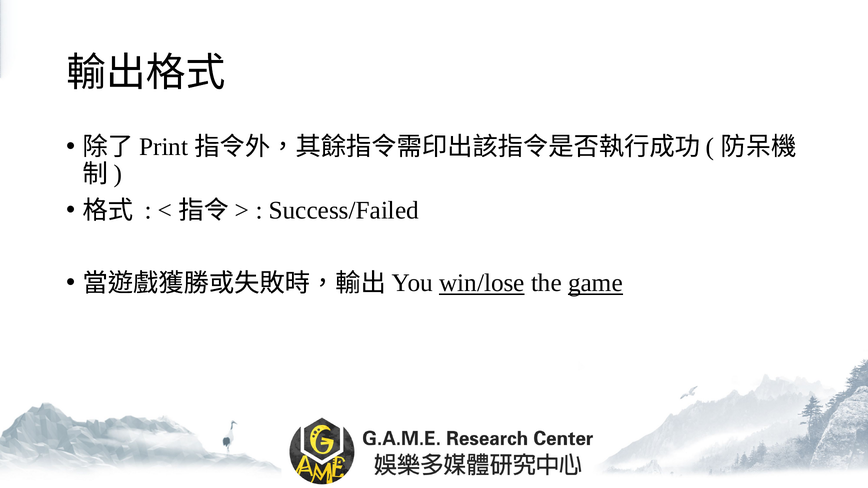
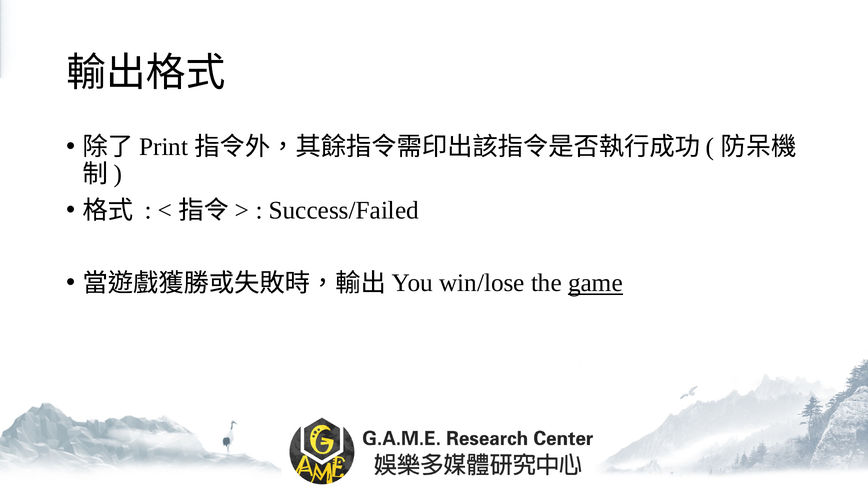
win/lose underline: present -> none
